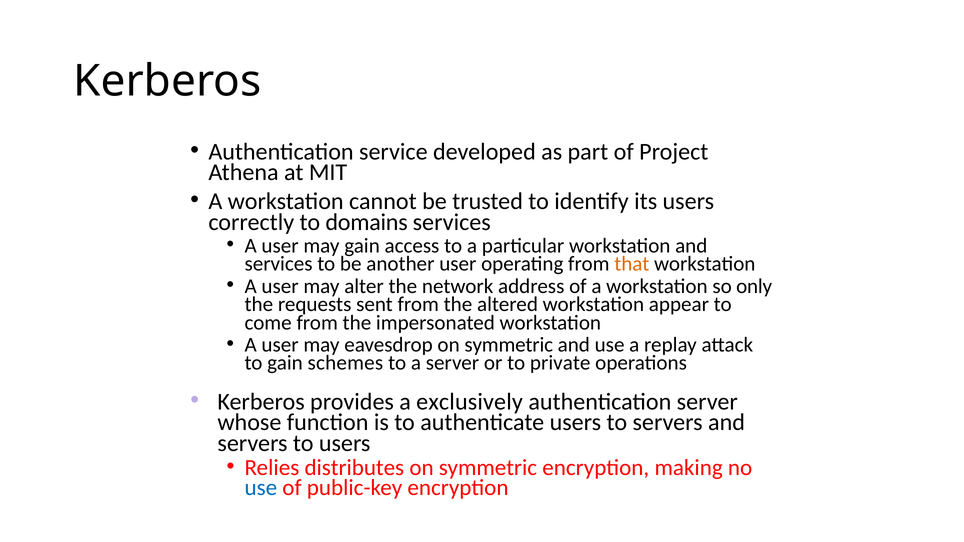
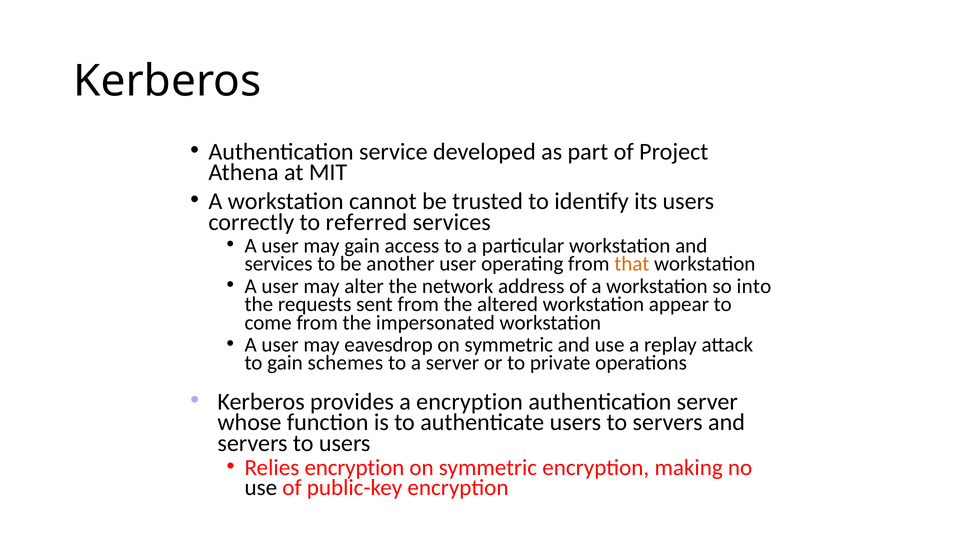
domains: domains -> referred
only: only -> into
a exclusively: exclusively -> encryption
Relies distributes: distributes -> encryption
use at (261, 488) colour: blue -> black
